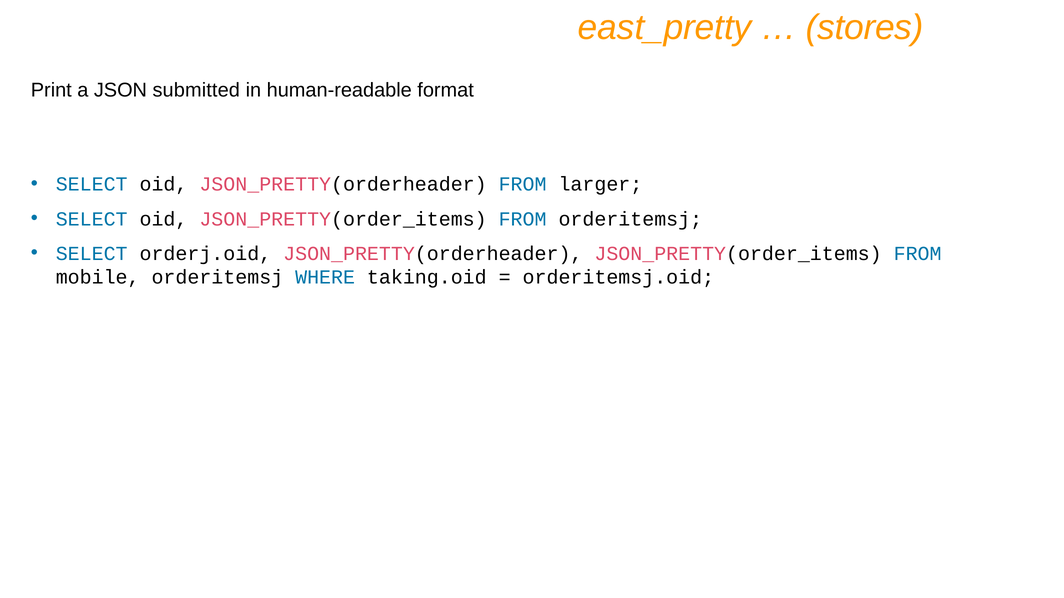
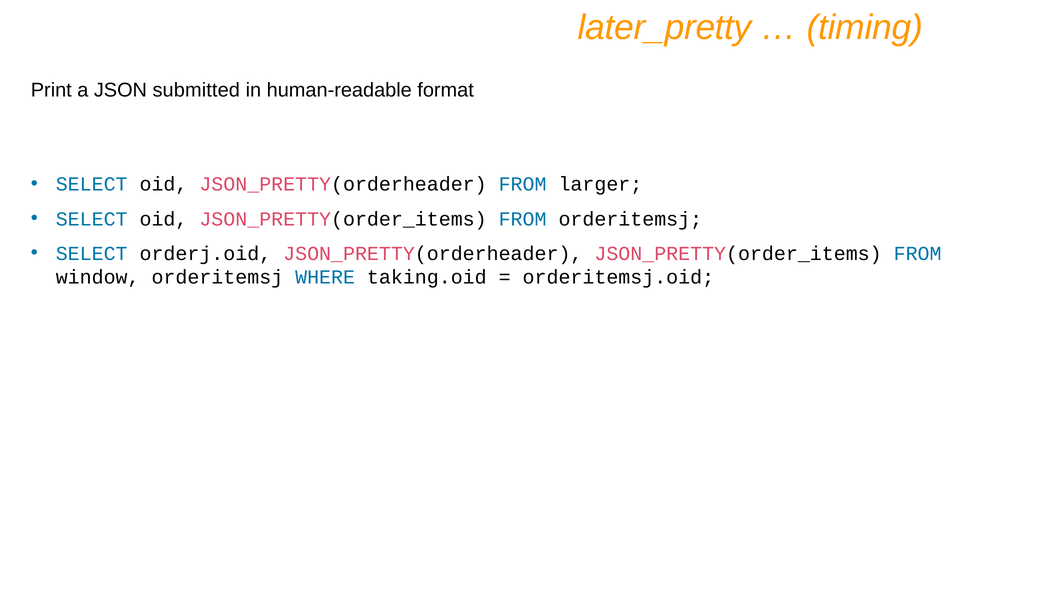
east_pretty: east_pretty -> later_pretty
stores: stores -> timing
mobile: mobile -> window
